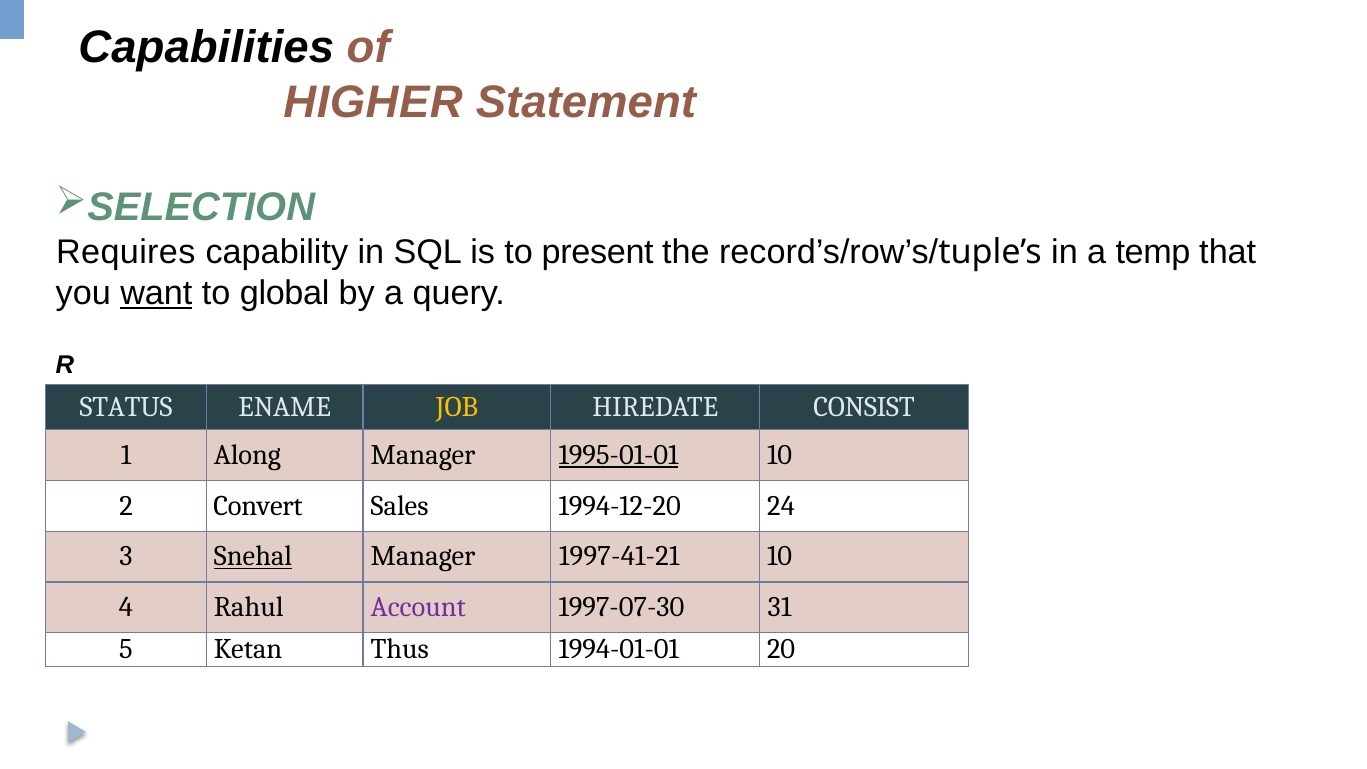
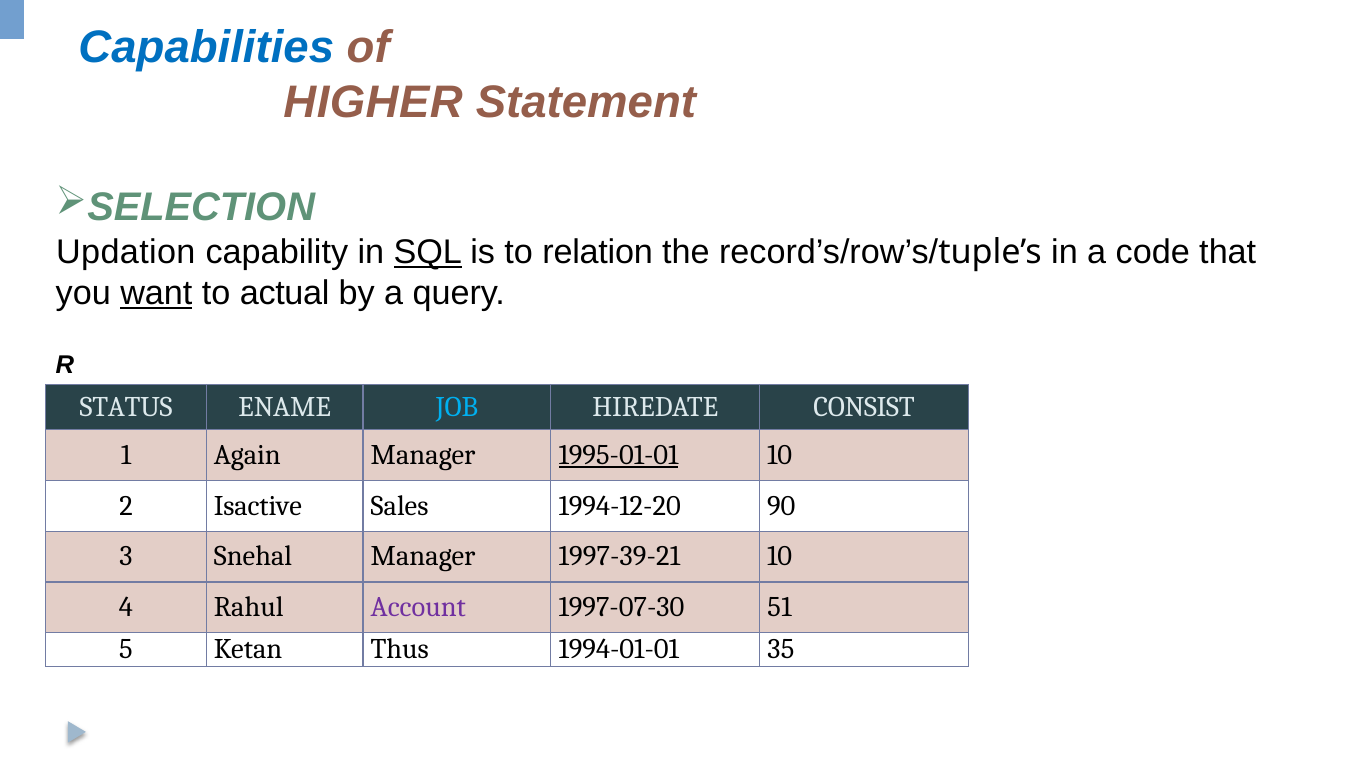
Capabilities colour: black -> blue
Requires: Requires -> Updation
SQL underline: none -> present
present: present -> relation
temp: temp -> code
global: global -> actual
JOB colour: yellow -> light blue
Along: Along -> Again
Convert: Convert -> Isactive
24: 24 -> 90
Snehal underline: present -> none
1997-41-21: 1997-41-21 -> 1997-39-21
31: 31 -> 51
20: 20 -> 35
